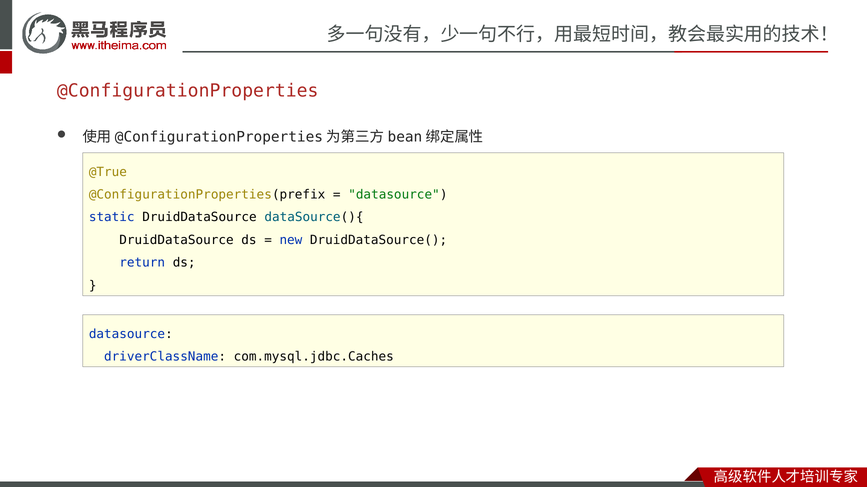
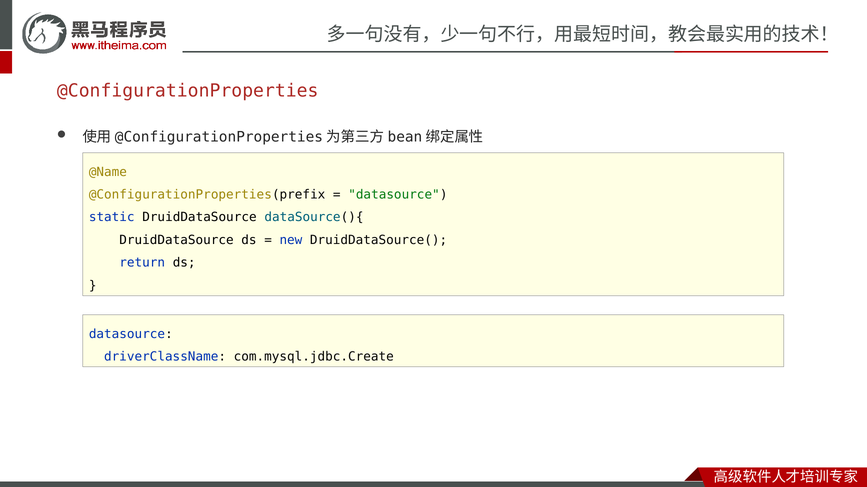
@True: @True -> @Name
com.mysql.jdbc.Caches: com.mysql.jdbc.Caches -> com.mysql.jdbc.Create
